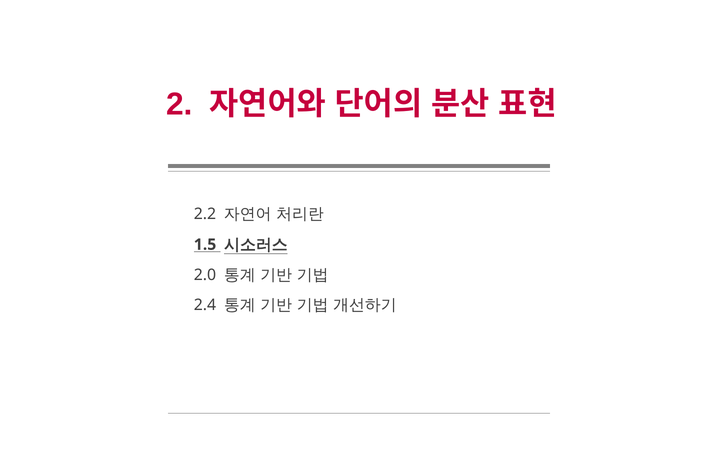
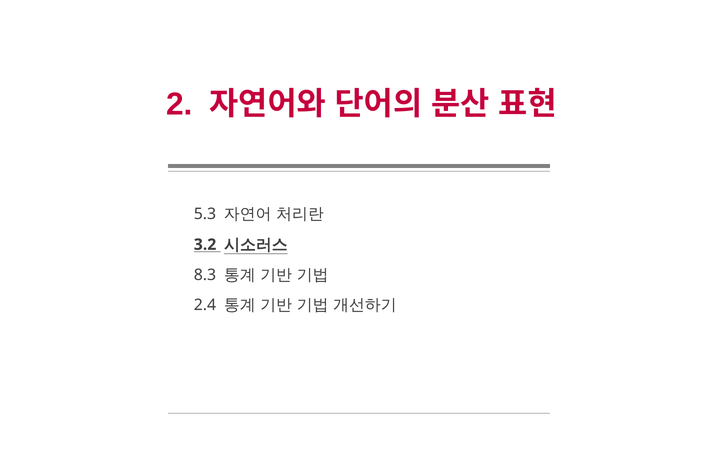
2.2: 2.2 -> 5.3
1.5: 1.5 -> 3.2
2.0: 2.0 -> 8.3
